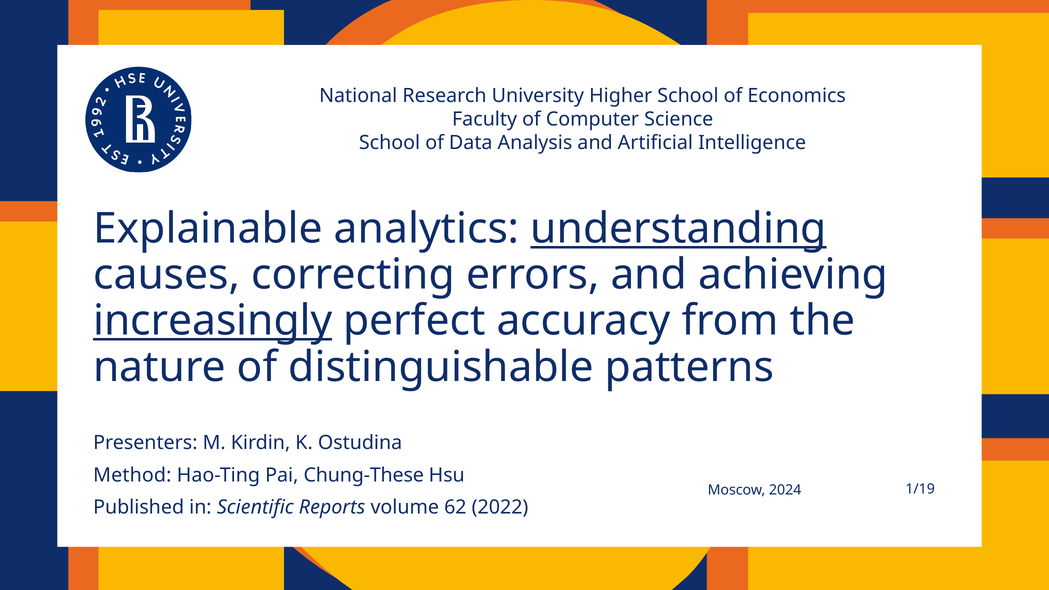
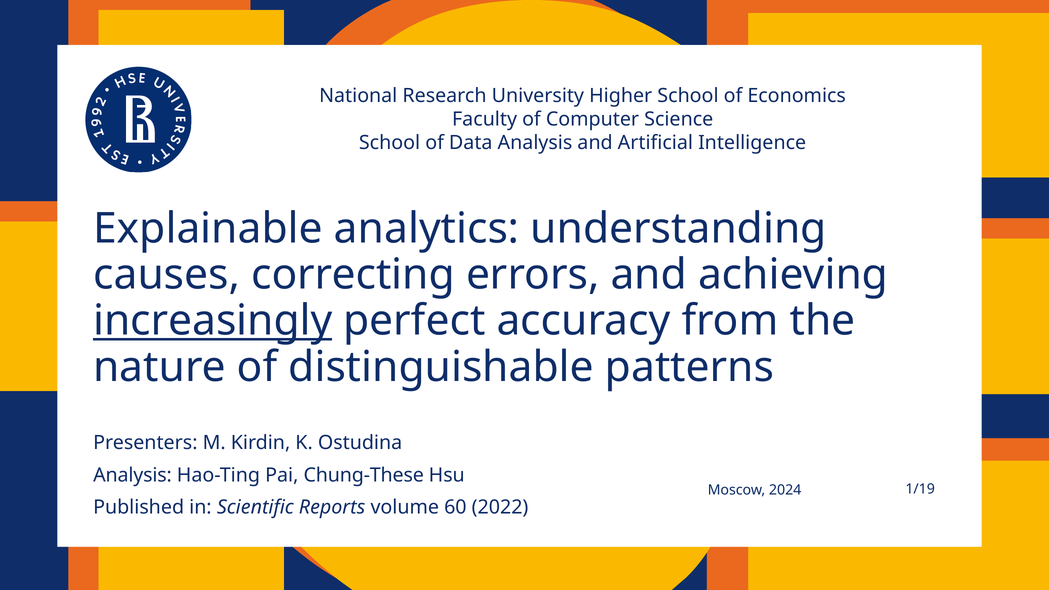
understanding underline: present -> none
Method at (132, 475): Method -> Analysis
62: 62 -> 60
